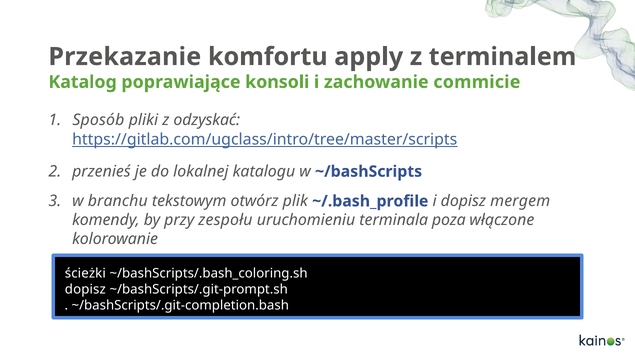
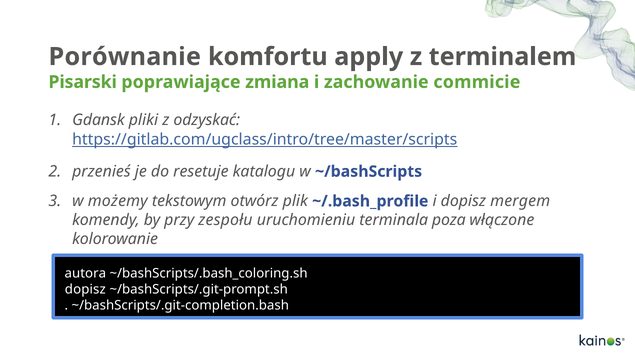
Przekazanie: Przekazanie -> Porównanie
Katalog: Katalog -> Pisarski
konsoli: konsoli -> zmiana
Sposób: Sposób -> Gdansk
lokalnej: lokalnej -> resetuje
branchu: branchu -> możemy
ścieżki: ścieżki -> autora
